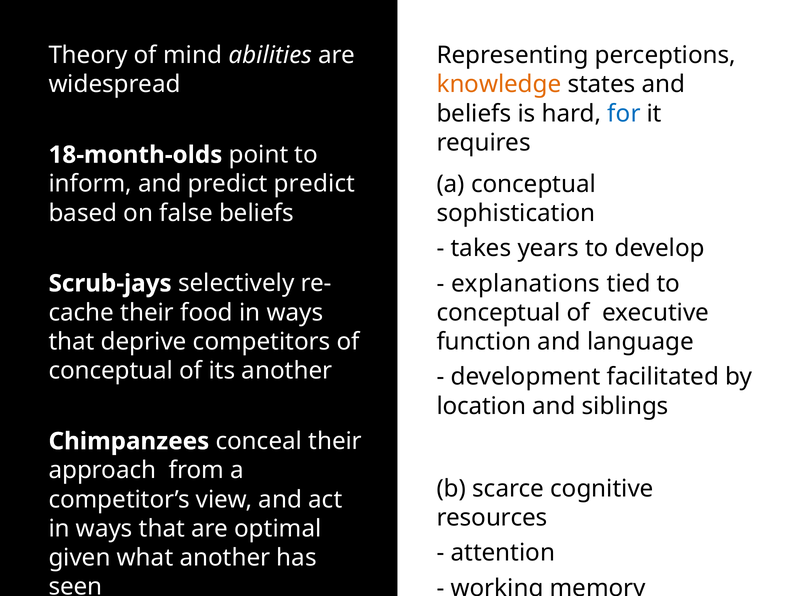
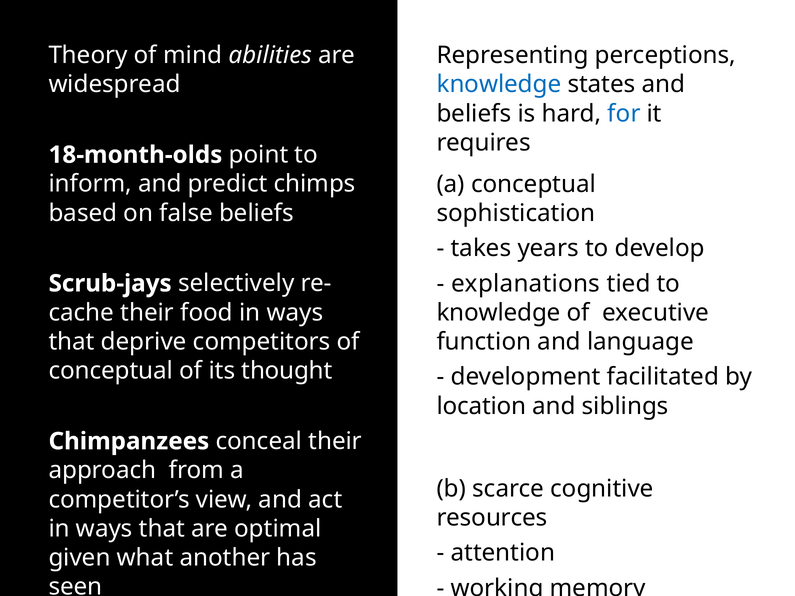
knowledge at (499, 85) colour: orange -> blue
predict predict: predict -> chimps
conceptual at (499, 313): conceptual -> knowledge
its another: another -> thought
